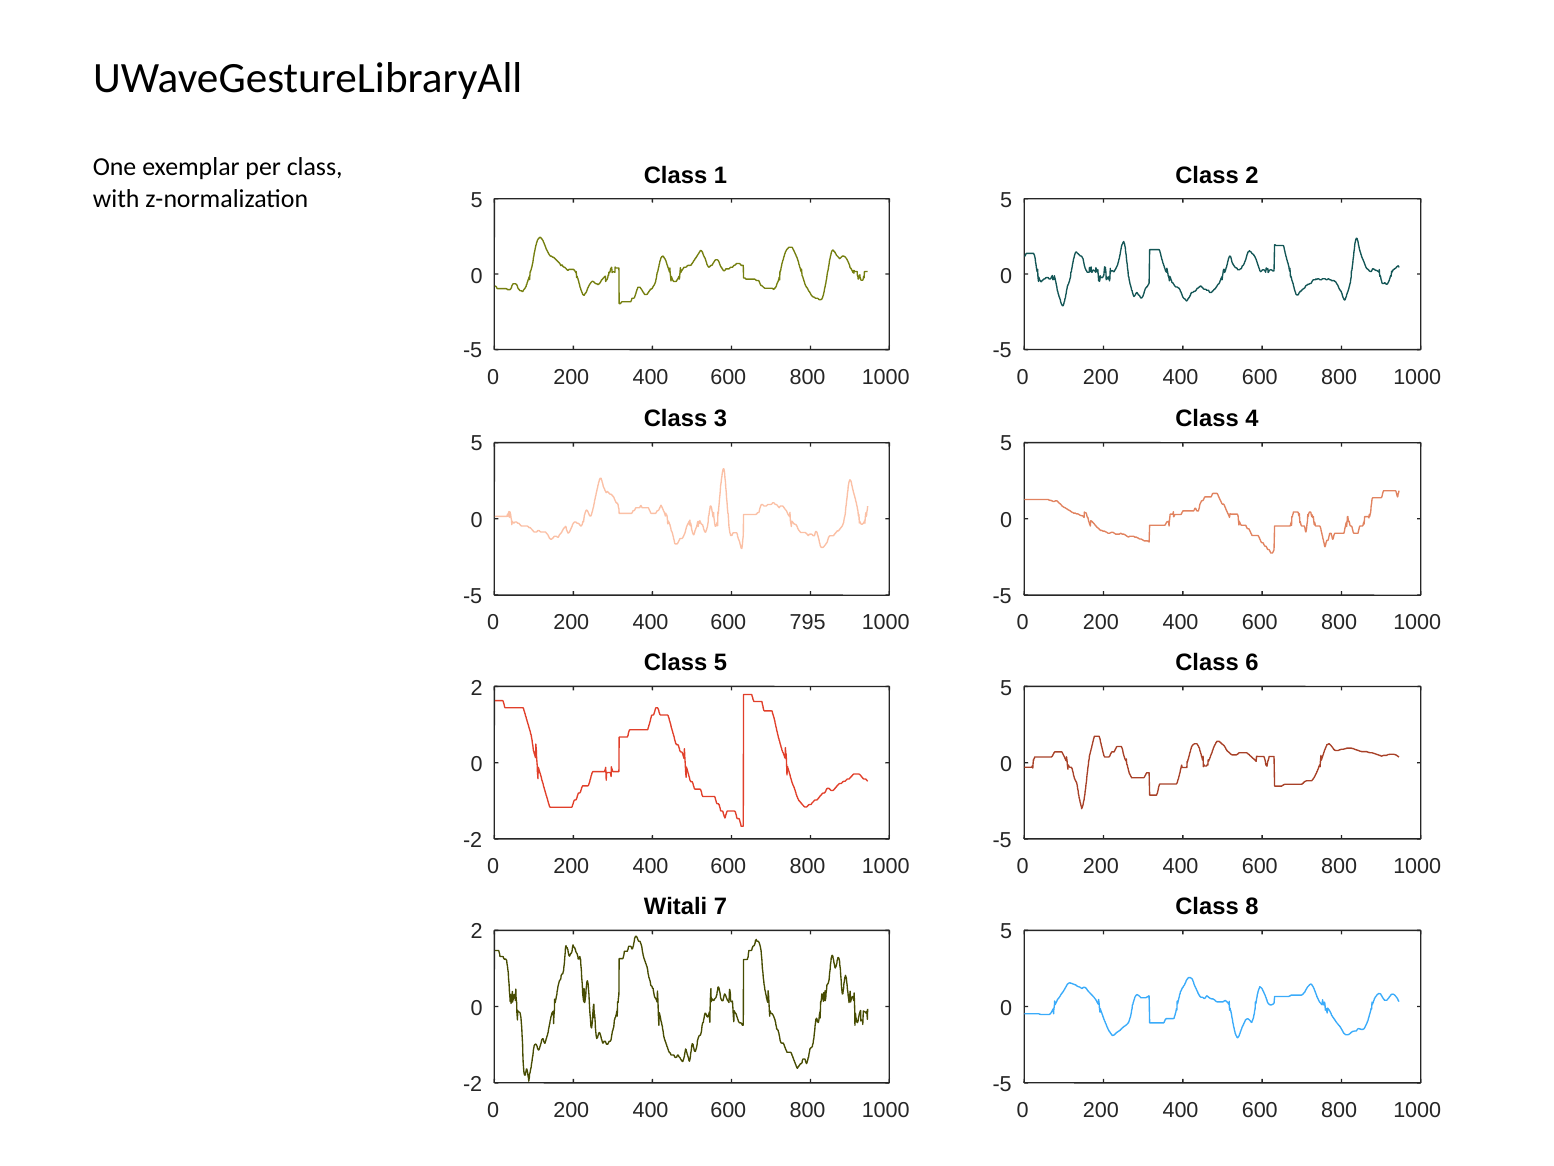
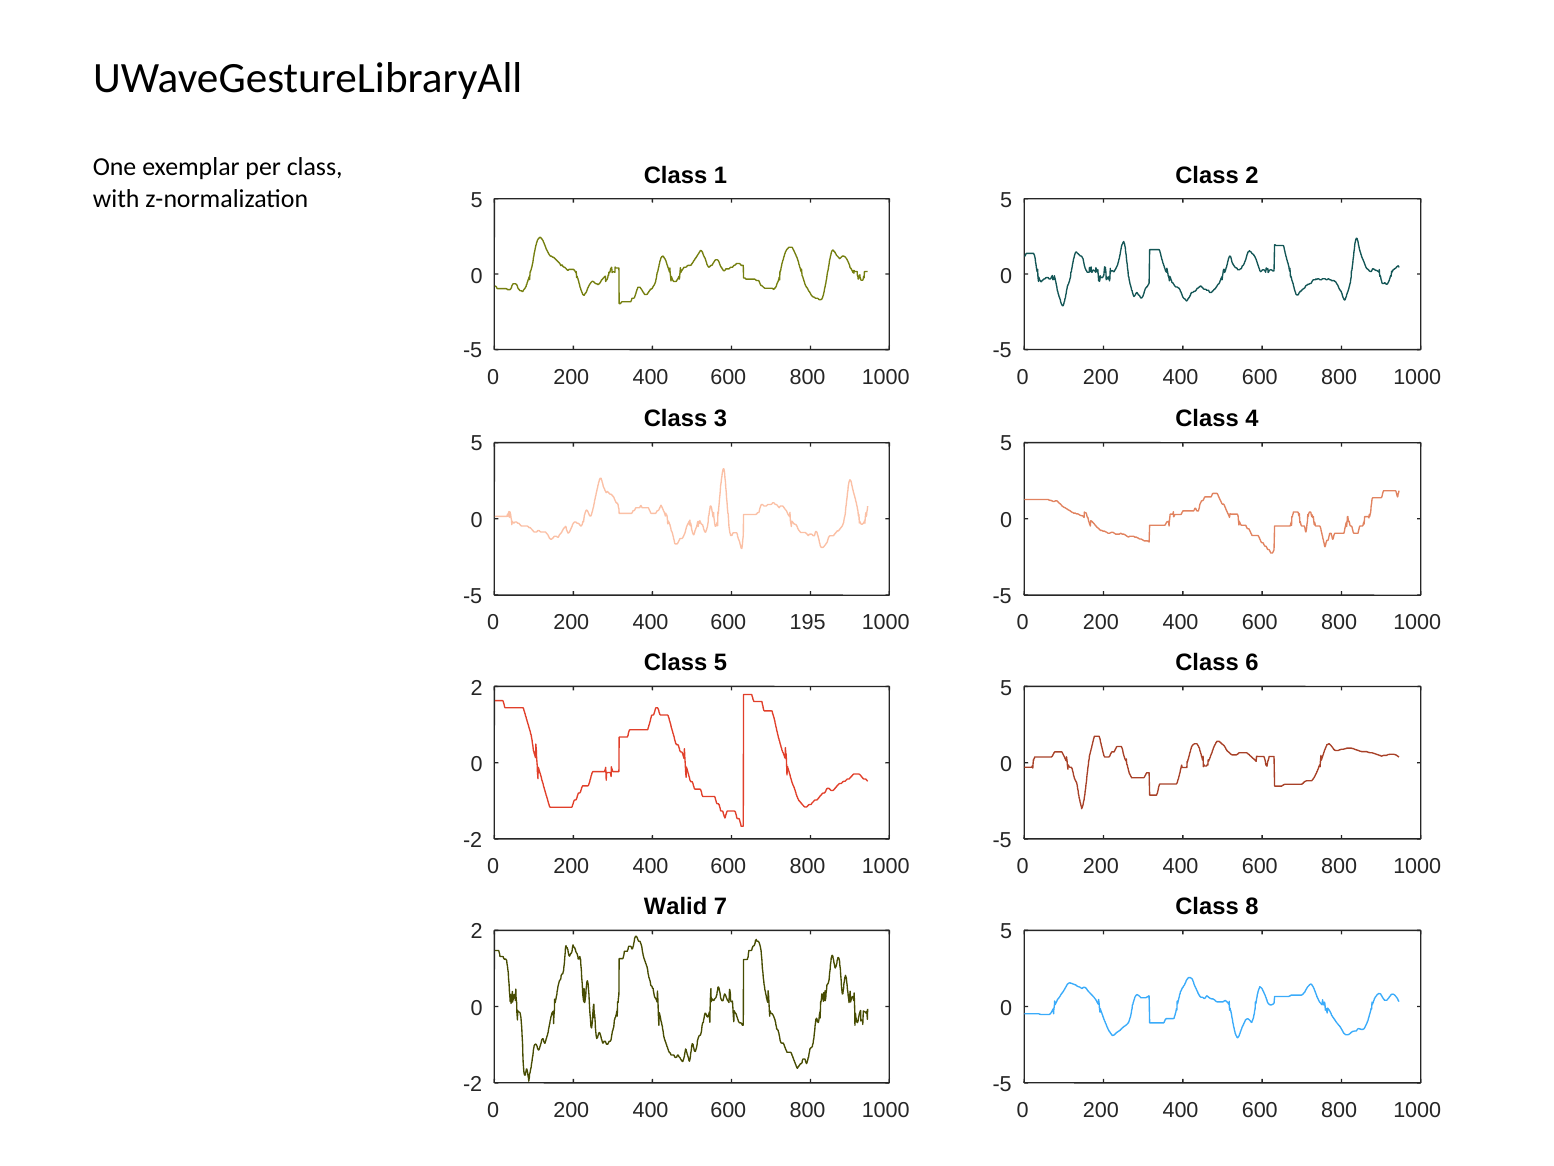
795: 795 -> 195
Witali: Witali -> Walid
